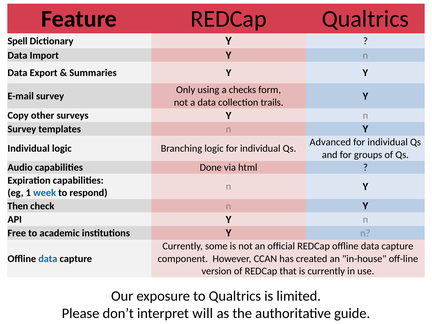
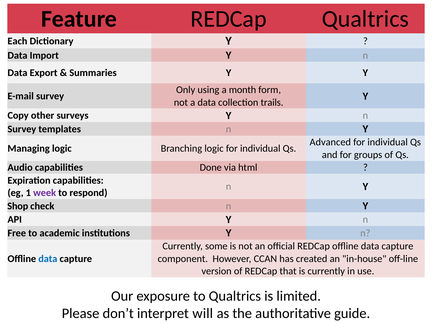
Spell: Spell -> Each
checks: checks -> month
Individual at (29, 148): Individual -> Managing
week colour: blue -> purple
Then: Then -> Shop
